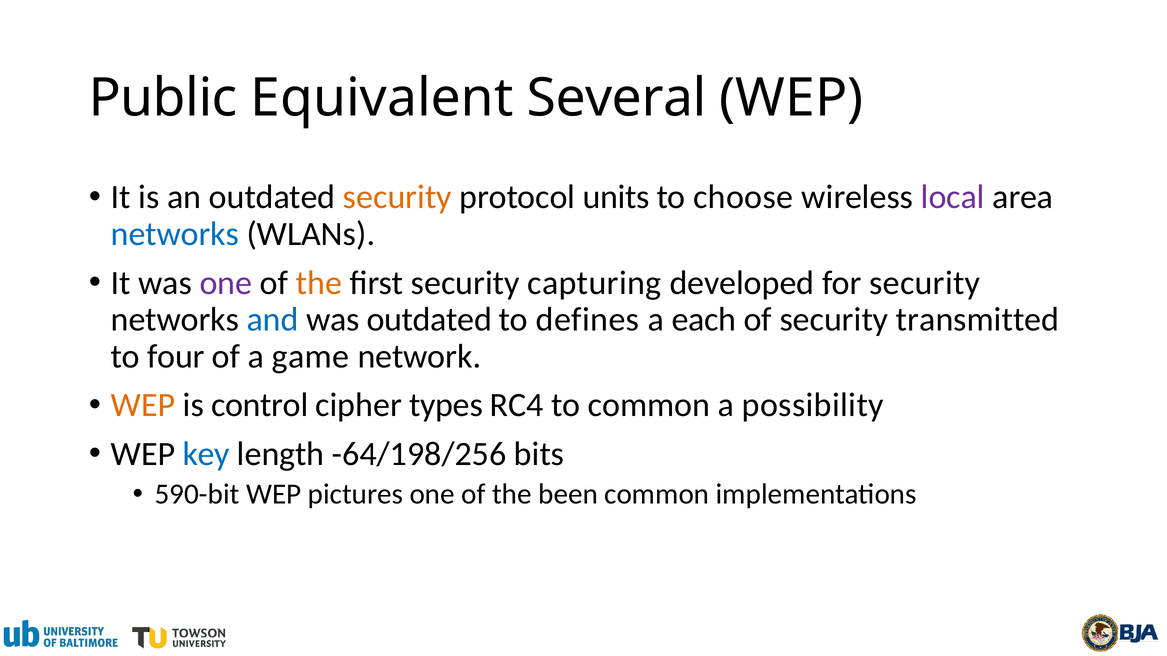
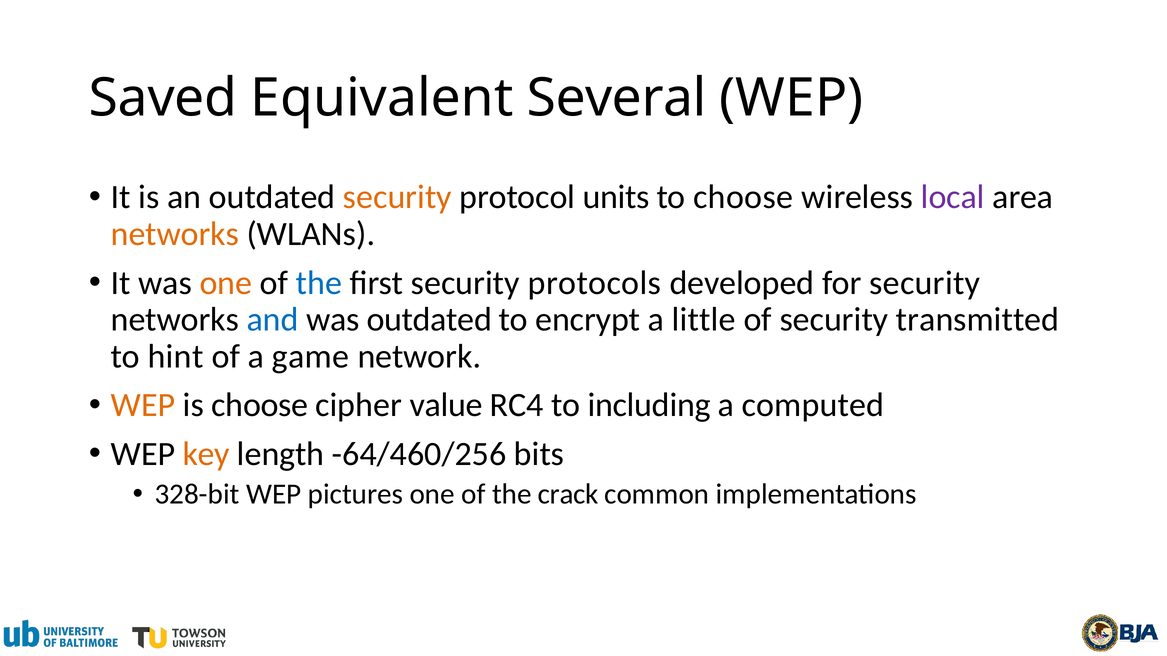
Public: Public -> Saved
networks at (175, 234) colour: blue -> orange
one at (226, 283) colour: purple -> orange
the at (319, 283) colour: orange -> blue
capturing: capturing -> protocols
defines: defines -> encrypt
each: each -> little
four: four -> hint
is control: control -> choose
types: types -> value
to common: common -> including
possibility: possibility -> computed
key colour: blue -> orange
-64/198/256: -64/198/256 -> -64/460/256
590-bit: 590-bit -> 328-bit
been: been -> crack
